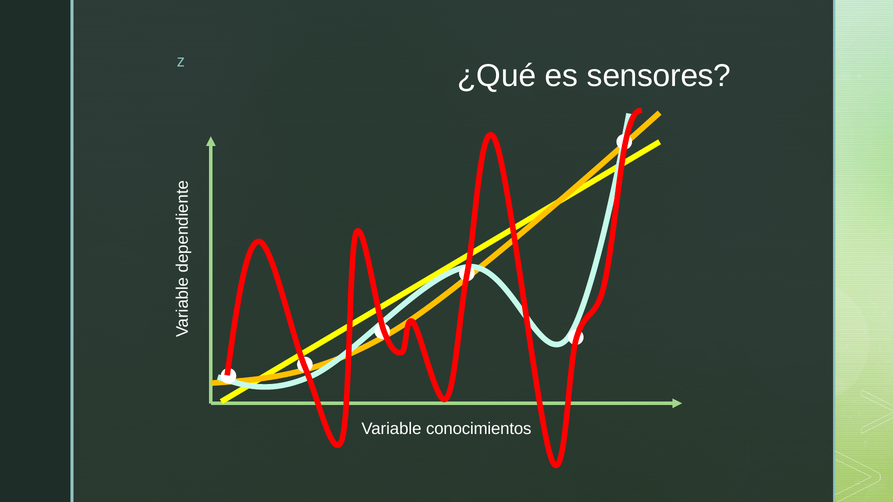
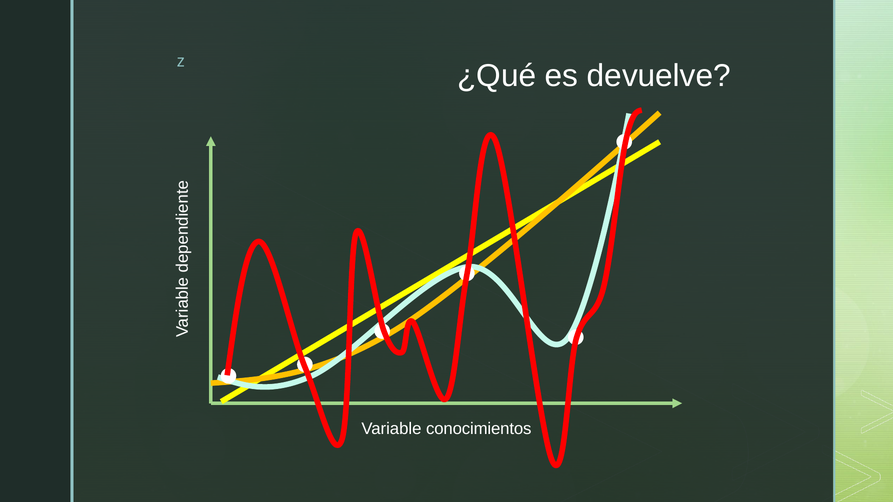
sensores: sensores -> devuelve
